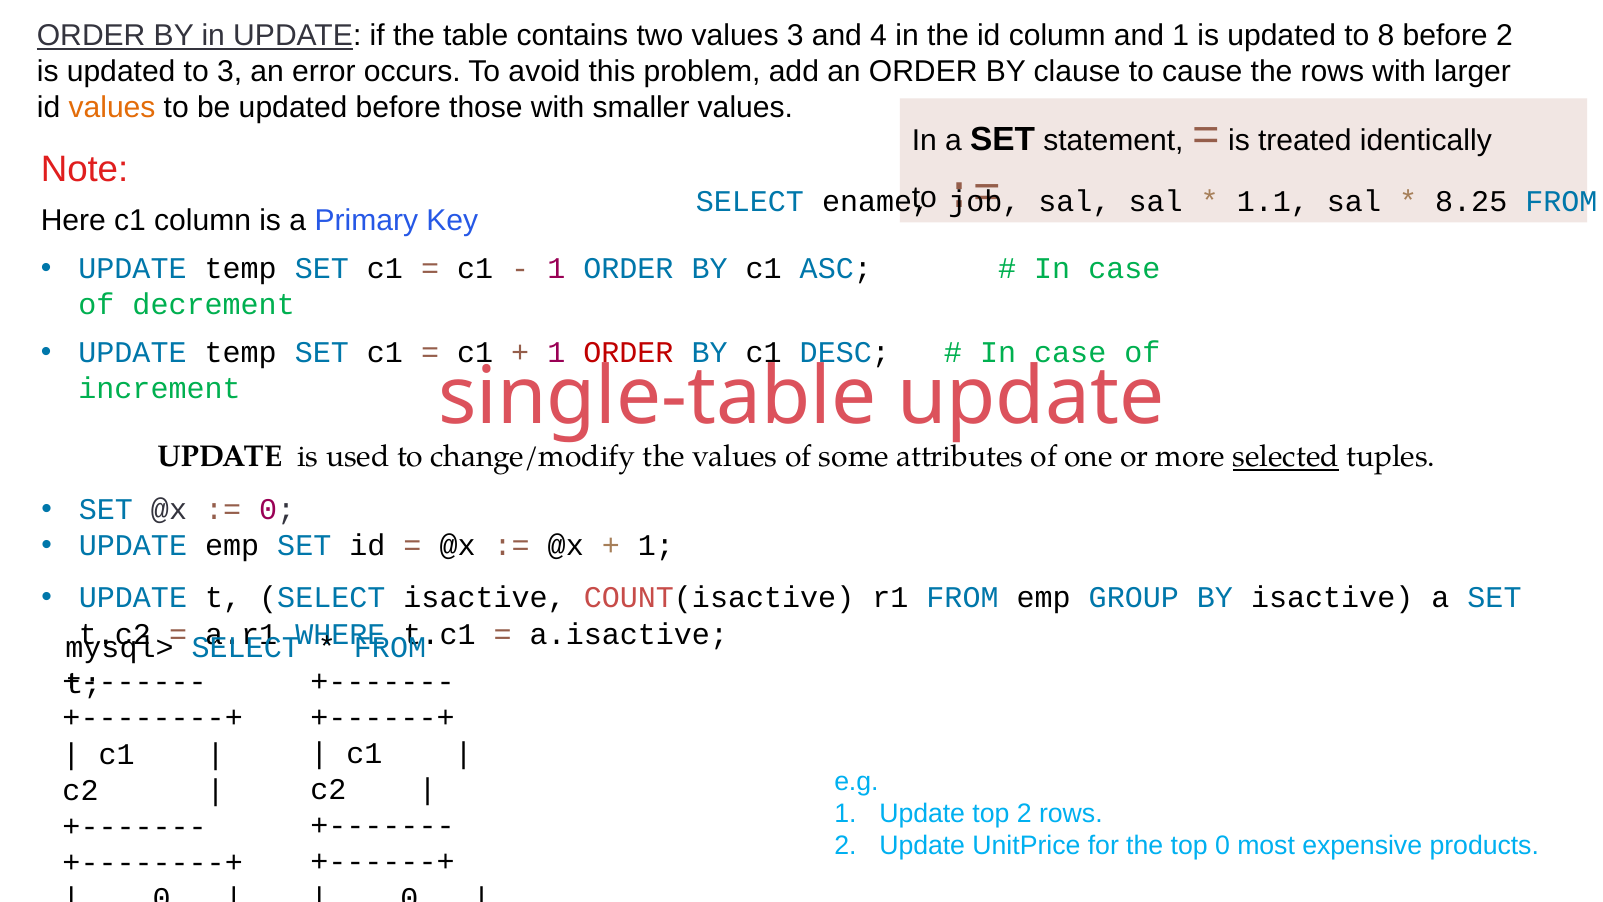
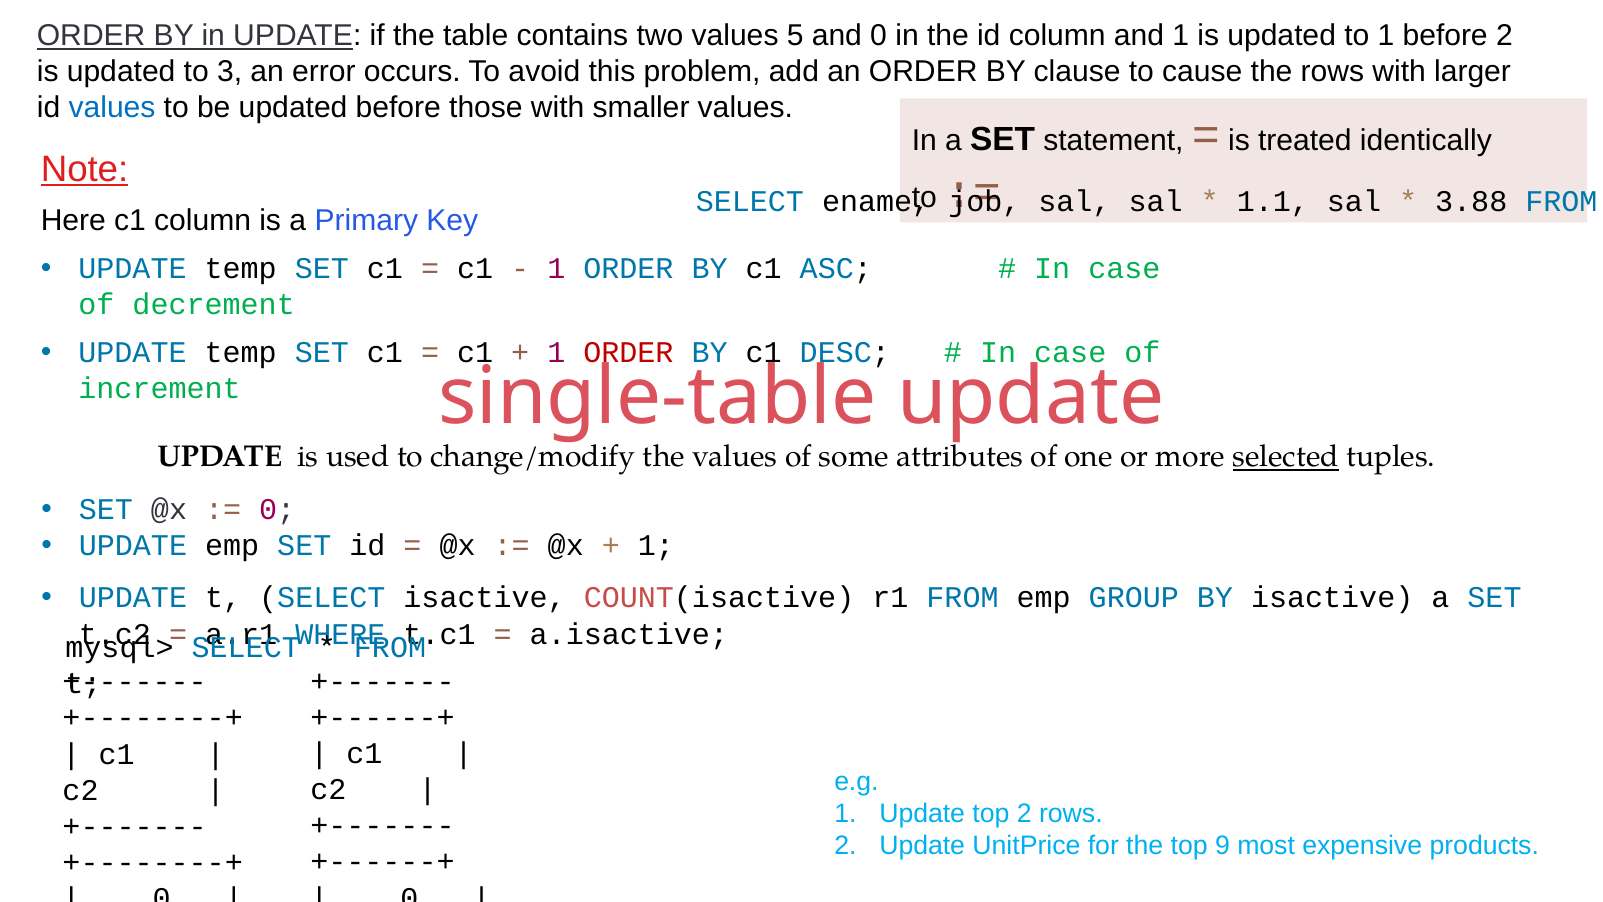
values 3: 3 -> 5
and 4: 4 -> 0
to 8: 8 -> 1
values at (112, 108) colour: orange -> blue
Note underline: none -> present
8.25: 8.25 -> 3.88
top 0: 0 -> 9
